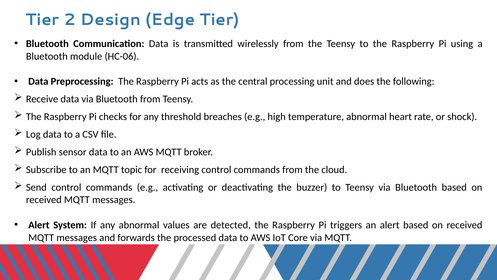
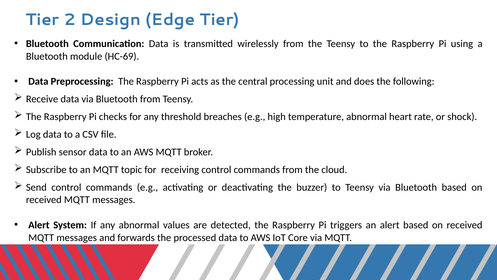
HC-06: HC-06 -> HC-69
